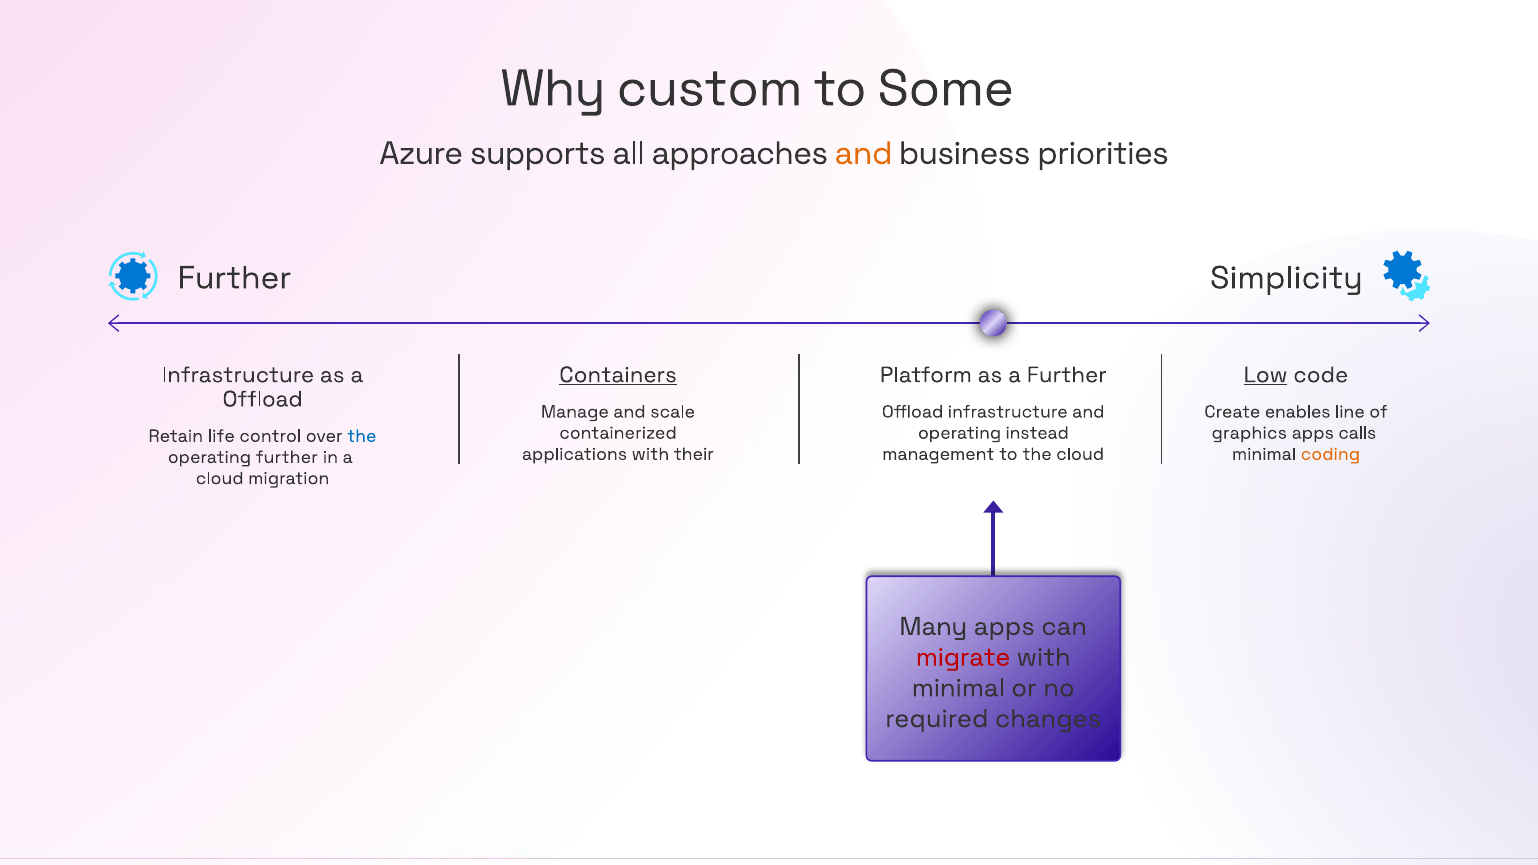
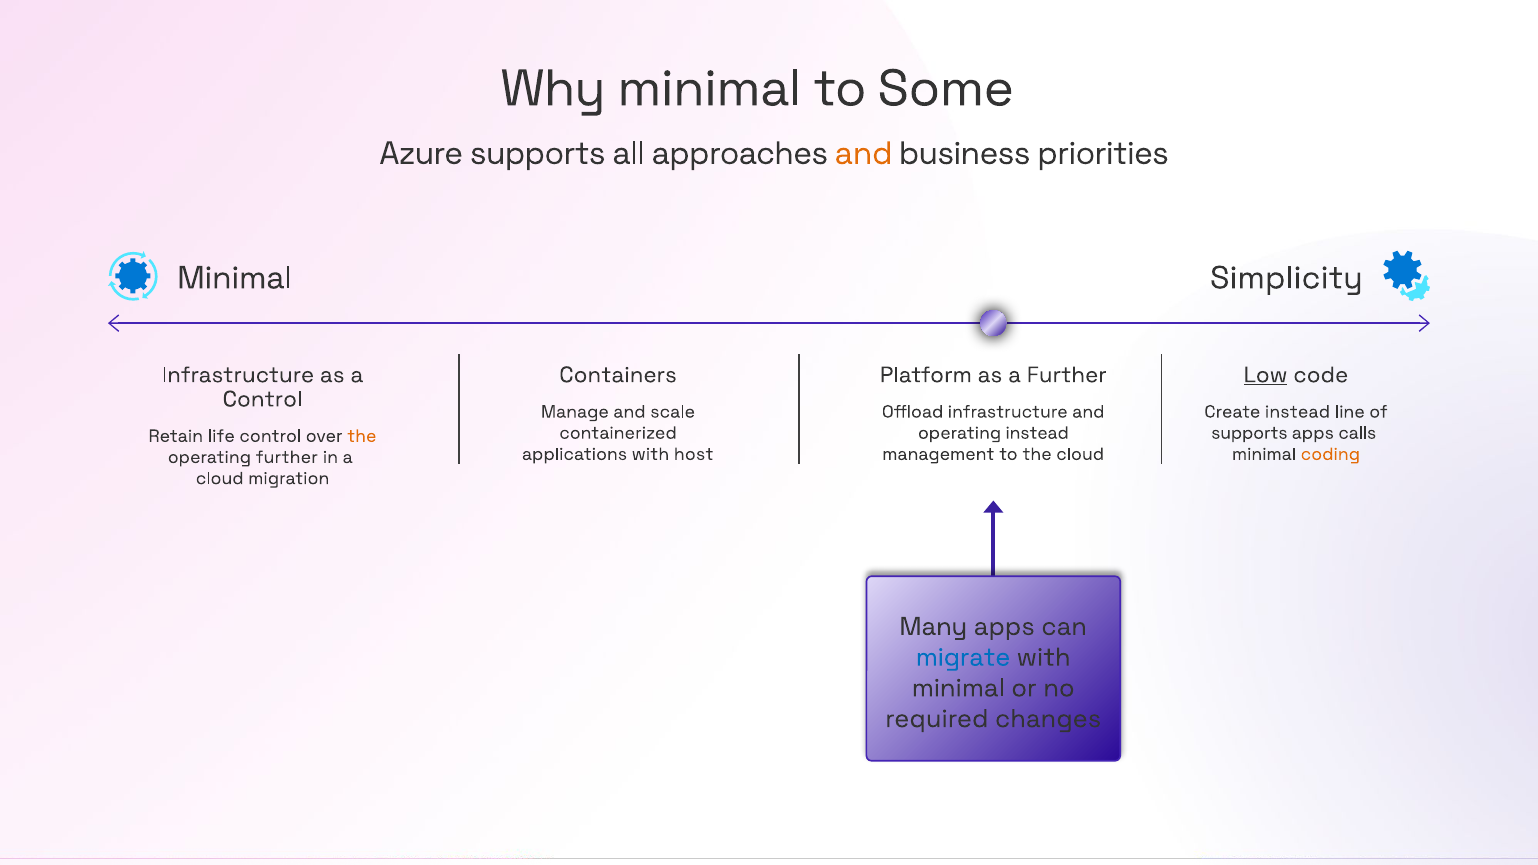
Why custom: custom -> minimal
Further at (235, 278): Further -> Minimal
Containers underline: present -> none
Offload at (263, 399): Offload -> Control
Create enables: enables -> instead
graphics at (1249, 433): graphics -> supports
the at (362, 436) colour: blue -> orange
their: their -> host
migrate colour: red -> blue
